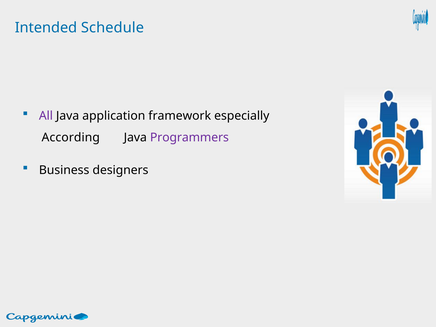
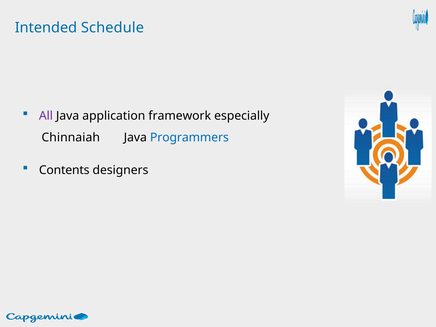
According: According -> Chinnaiah
Programmers colour: purple -> blue
Business: Business -> Contents
